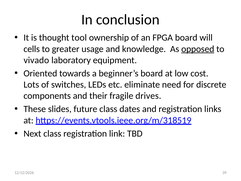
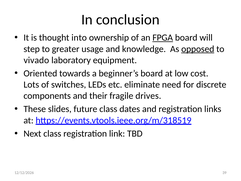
tool: tool -> into
FPGA underline: none -> present
cells: cells -> step
